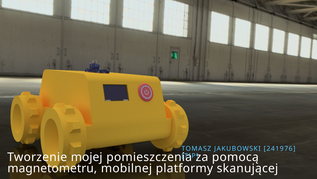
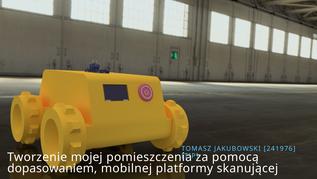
magnetometru: magnetometru -> dopasowaniem
